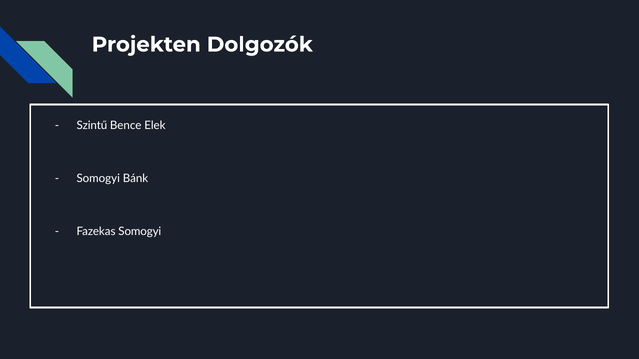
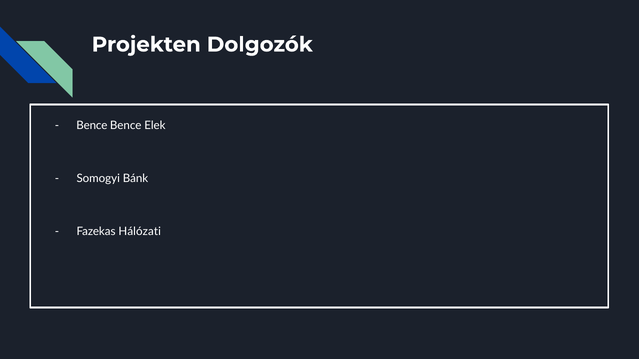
Szintű at (92, 126): Szintű -> Bence
Fazekas Somogyi: Somogyi -> Hálózati
